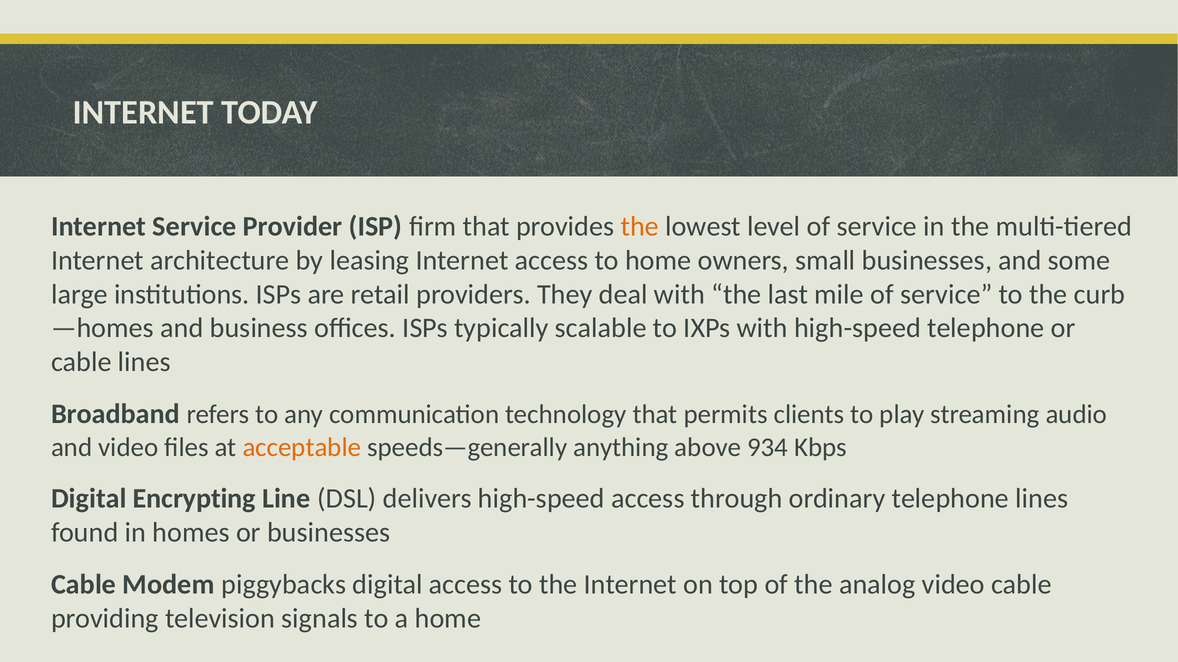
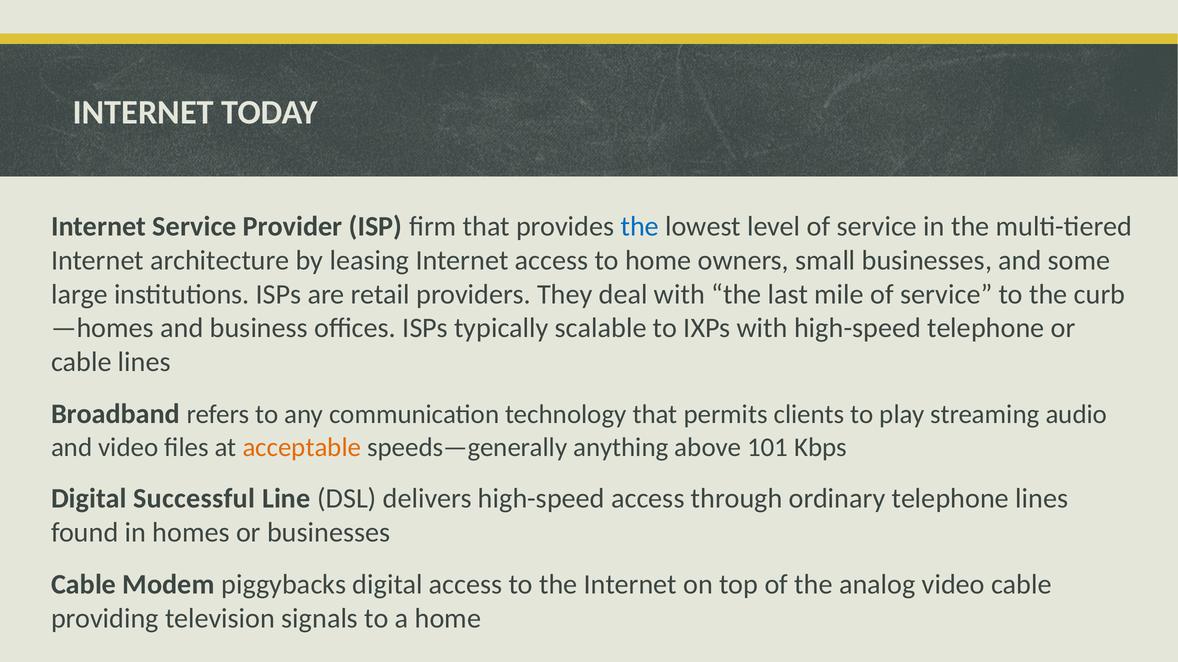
the at (640, 227) colour: orange -> blue
934: 934 -> 101
Encrypting: Encrypting -> Successful
